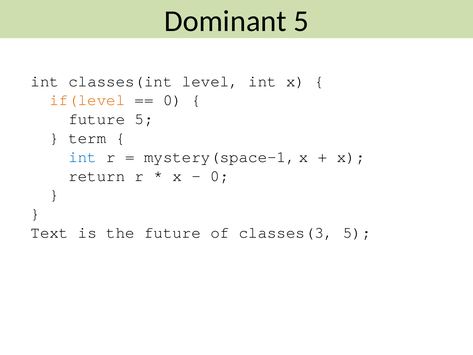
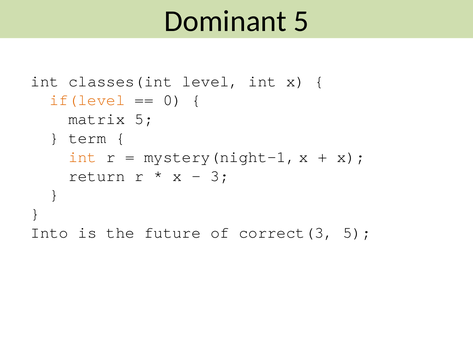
future at (97, 119): future -> matrix
int at (83, 157) colour: blue -> orange
mystery(space-1: mystery(space-1 -> mystery(night-1
0 at (220, 176): 0 -> 3
Text: Text -> Into
classes(3: classes(3 -> correct(3
